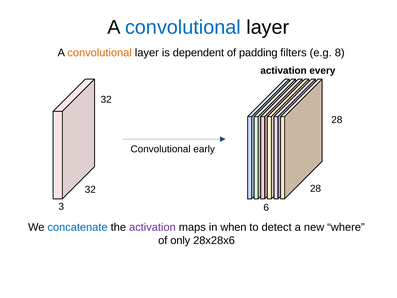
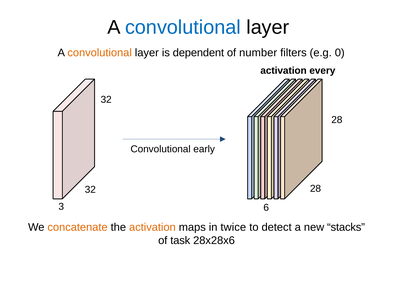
padding: padding -> number
8: 8 -> 0
concatenate colour: blue -> orange
activation at (152, 227) colour: purple -> orange
when: when -> twice
where: where -> stacks
only: only -> task
